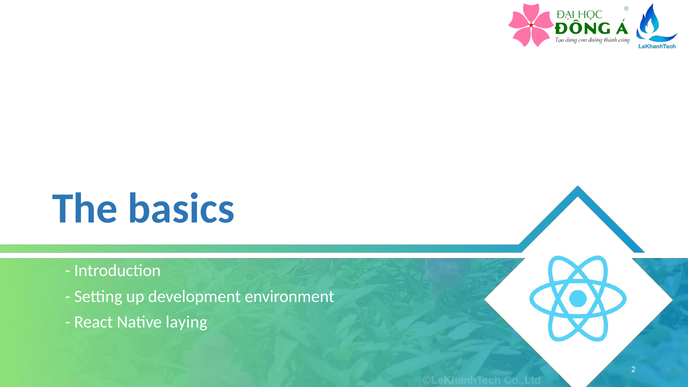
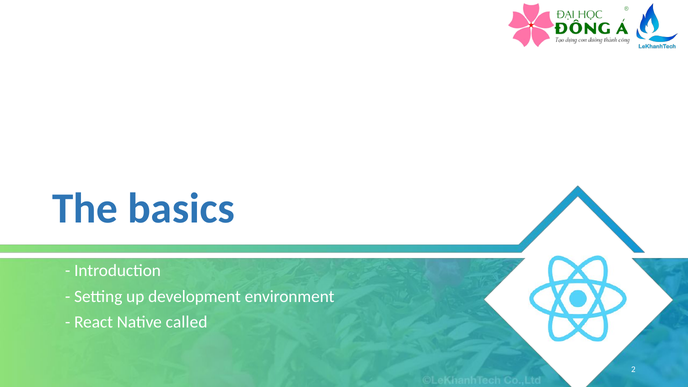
laying: laying -> called
